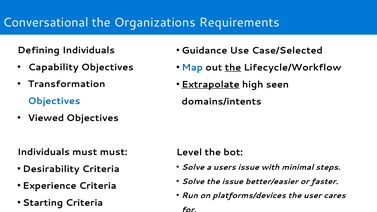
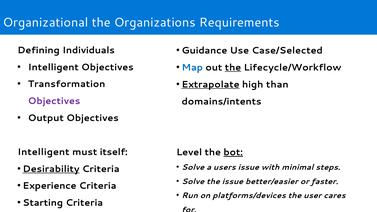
Conversational: Conversational -> Organizational
Capability at (53, 67): Capability -> Intelligent
seen: seen -> than
Objectives at (54, 101) colour: blue -> purple
Viewed: Viewed -> Output
Individuals at (44, 152): Individuals -> Intelligent
must must: must -> itself
bot underline: none -> present
Desirability underline: none -> present
